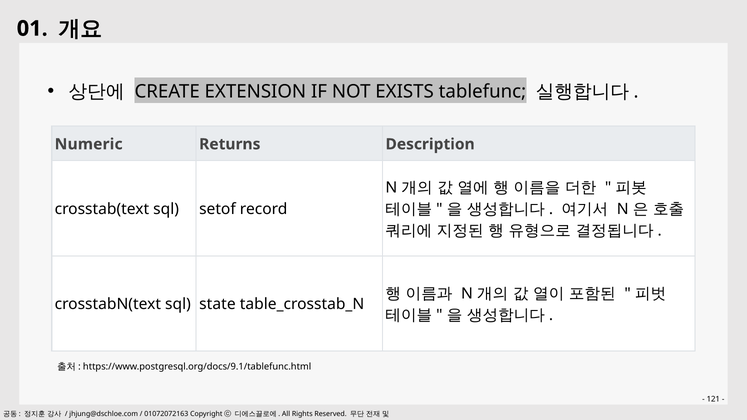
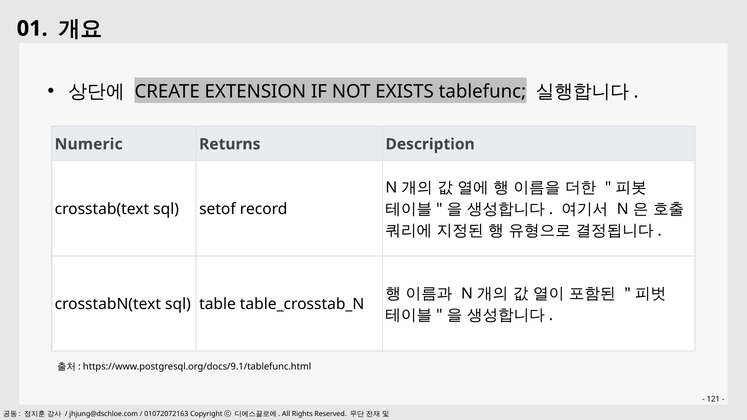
state: state -> table
